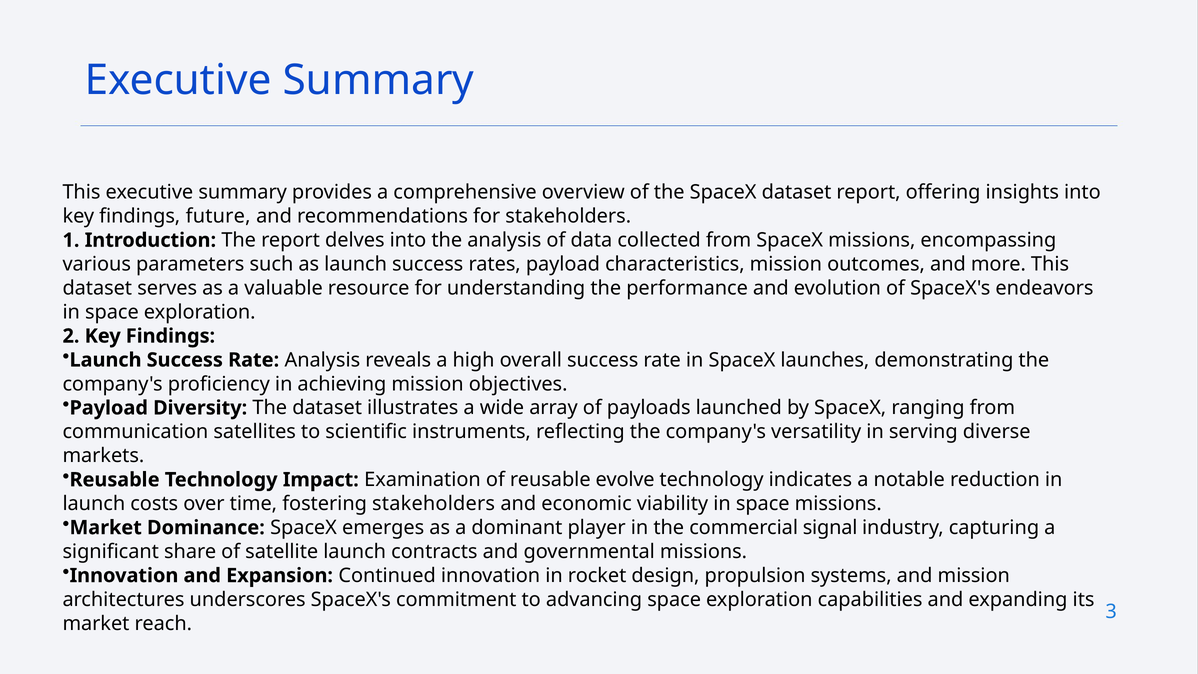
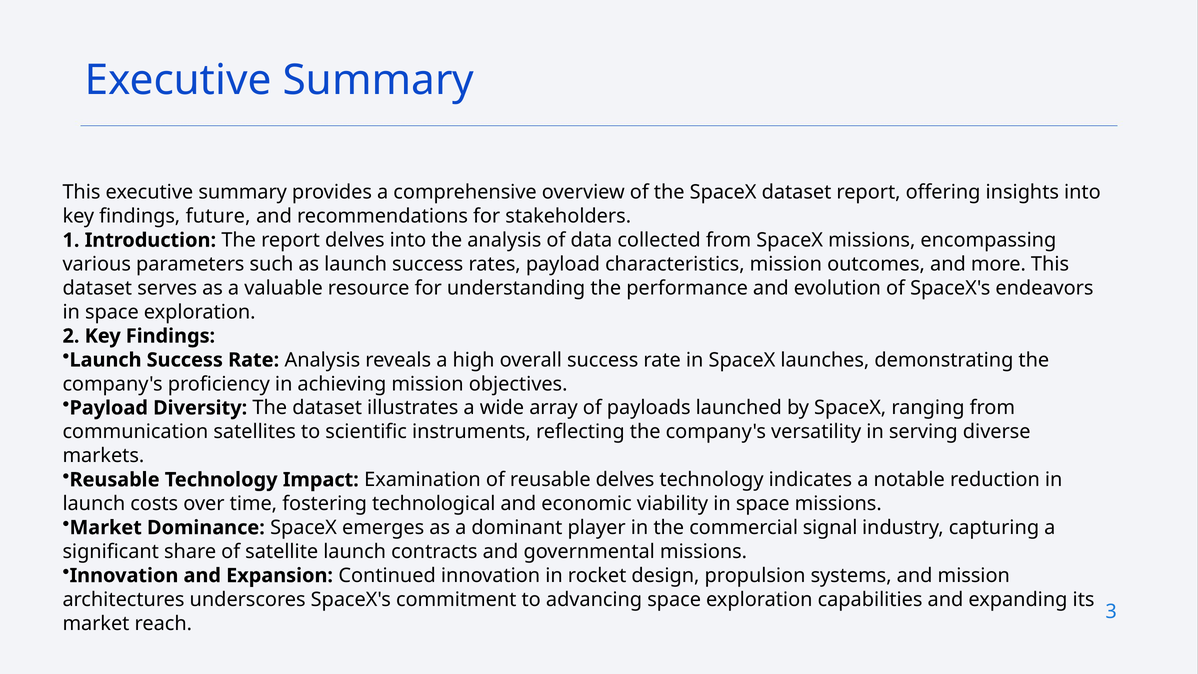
reusable evolve: evolve -> delves
fostering stakeholders: stakeholders -> technological
